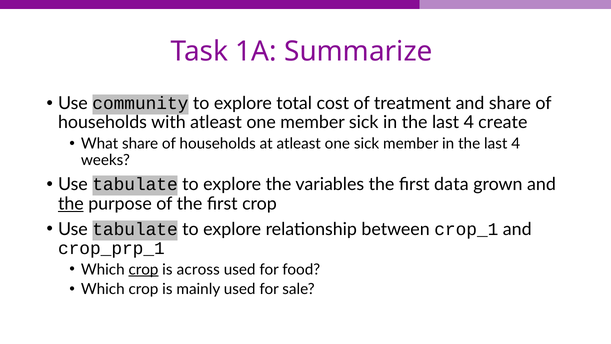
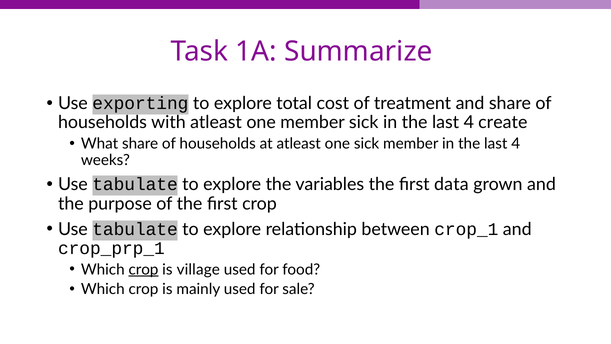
community: community -> exporting
the at (71, 203) underline: present -> none
across: across -> village
